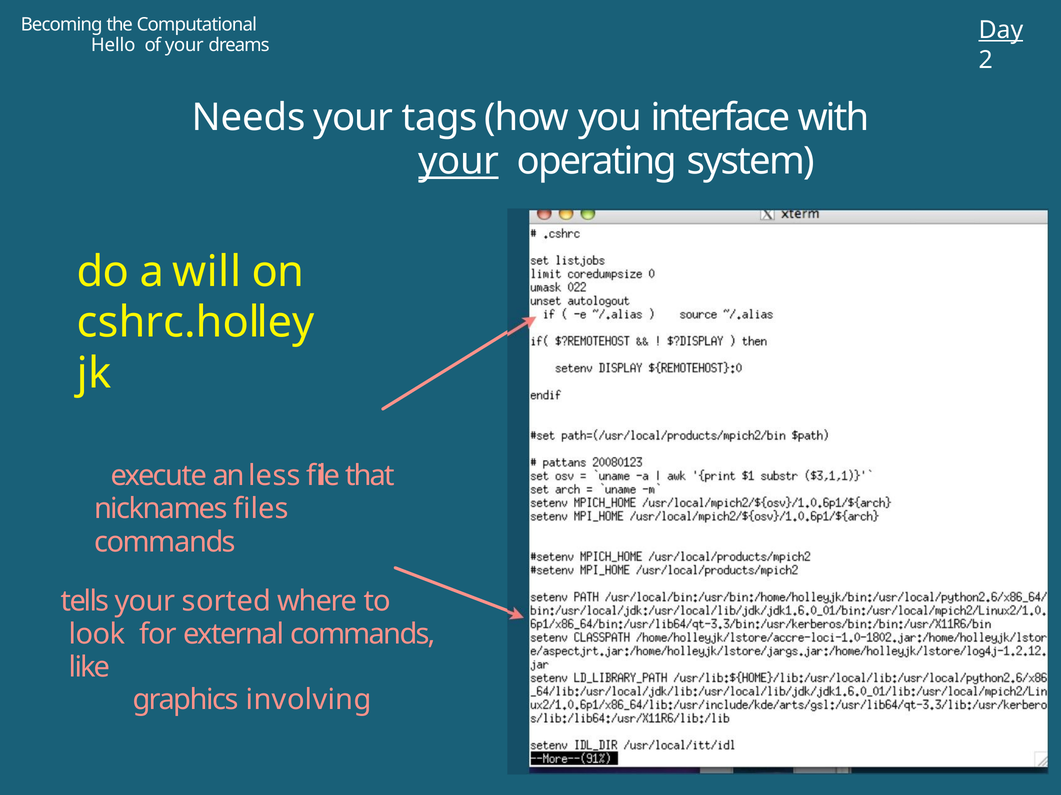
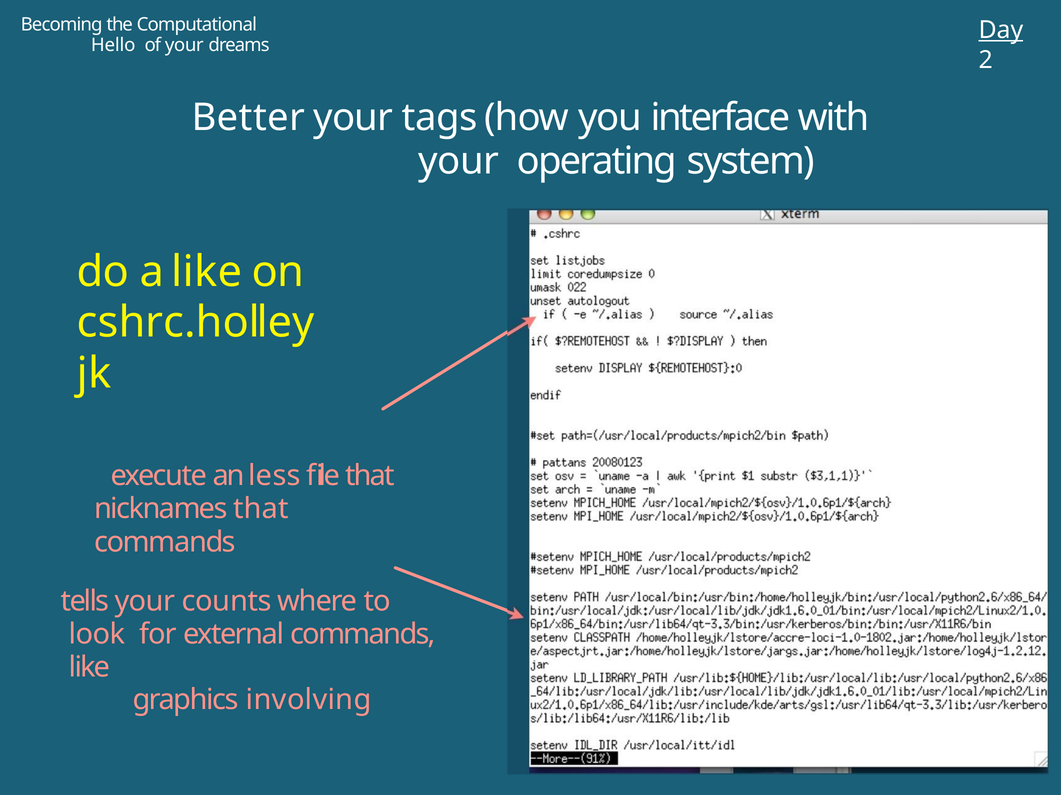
Needs: Needs -> Better
your at (459, 161) underline: present -> none
a will: will -> like
nicknames files: files -> that
sorted: sorted -> counts
